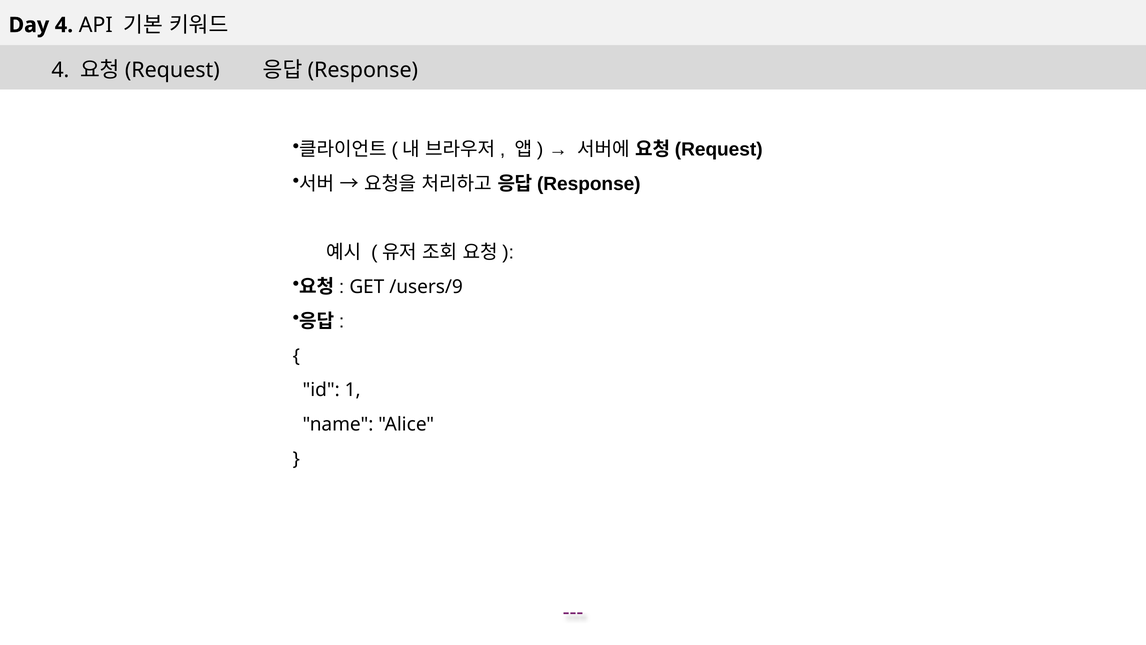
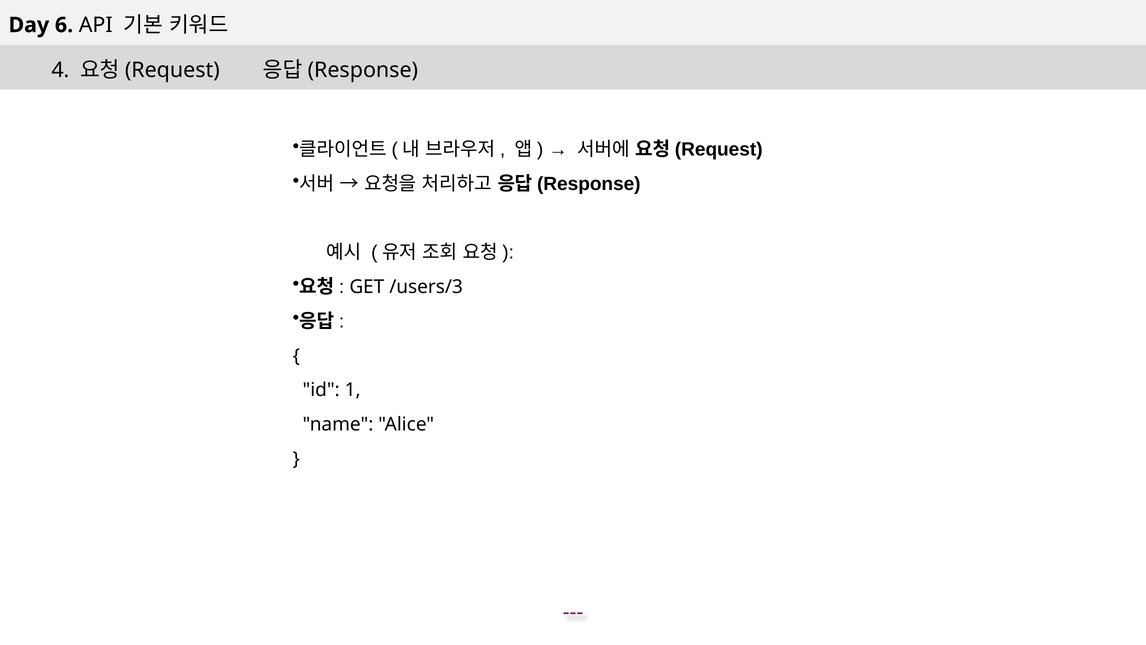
Day 4: 4 -> 6
/users/9: /users/9 -> /users/3
